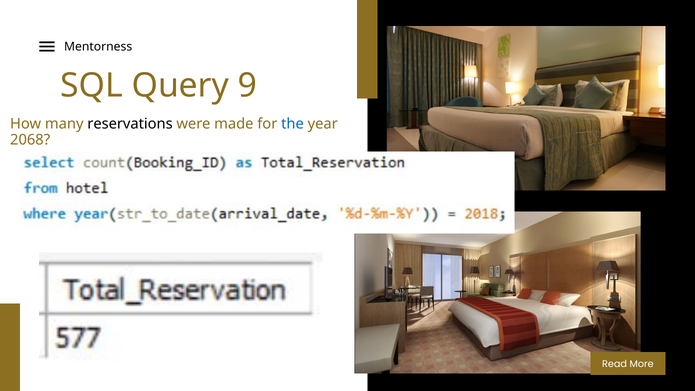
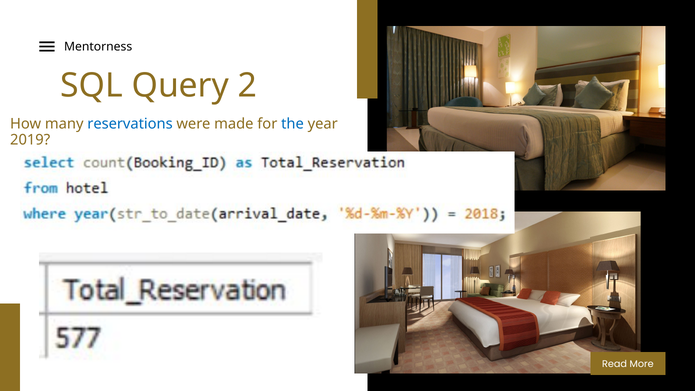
9: 9 -> 2
reservations colour: black -> blue
2068: 2068 -> 2019
